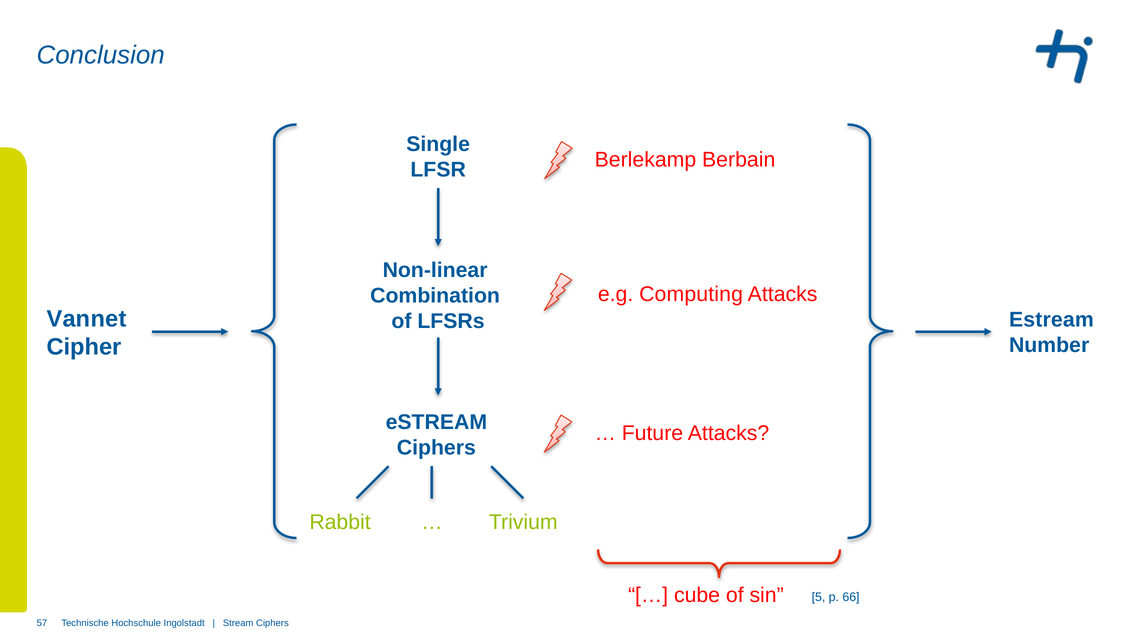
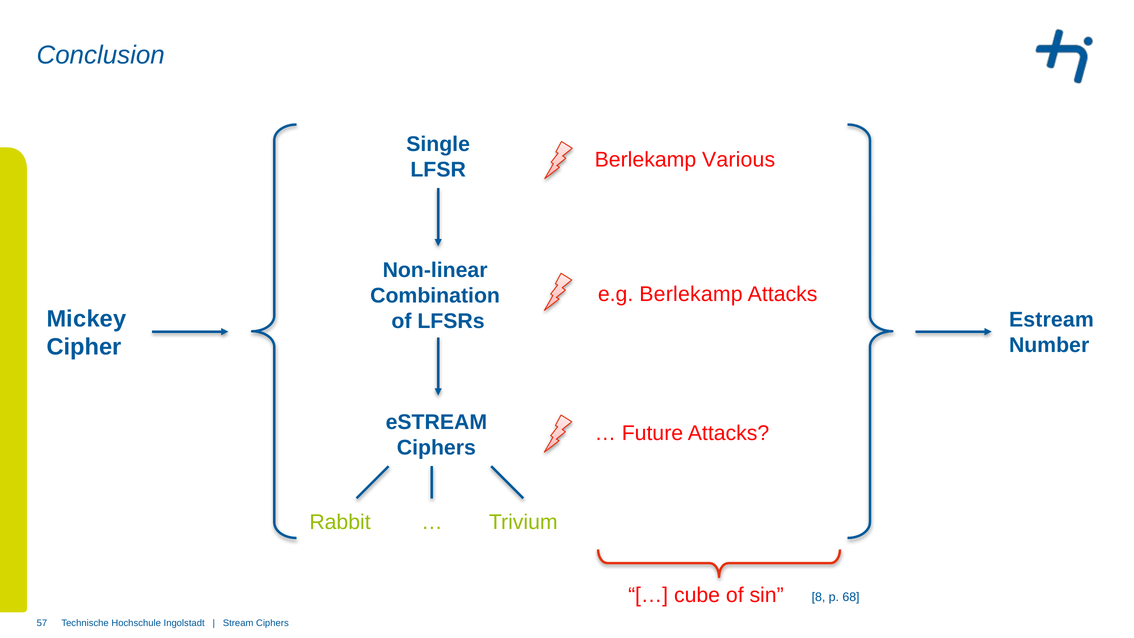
Berbain: Berbain -> Various
e.g Computing: Computing -> Berlekamp
Vannet: Vannet -> Mickey
5: 5 -> 8
66: 66 -> 68
